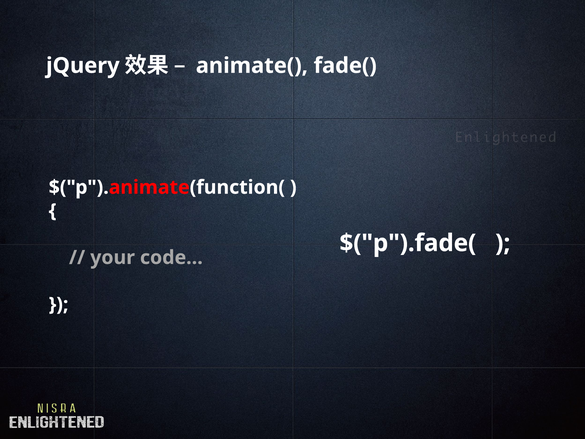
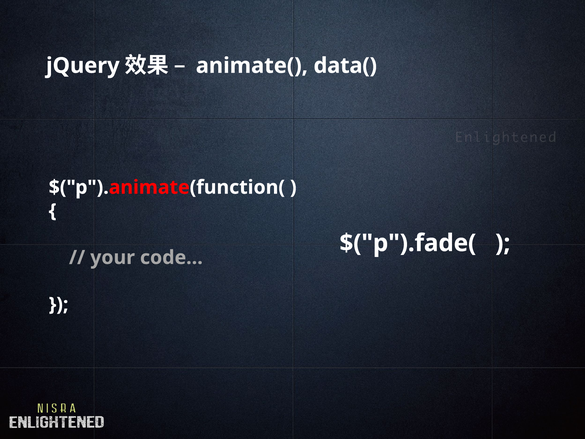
fade(: fade( -> data(
